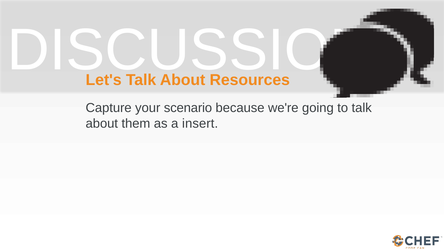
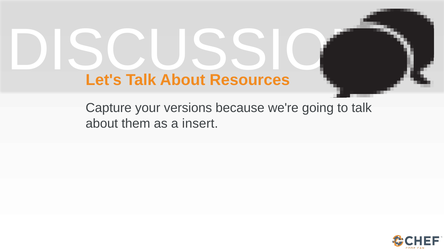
scenario: scenario -> versions
